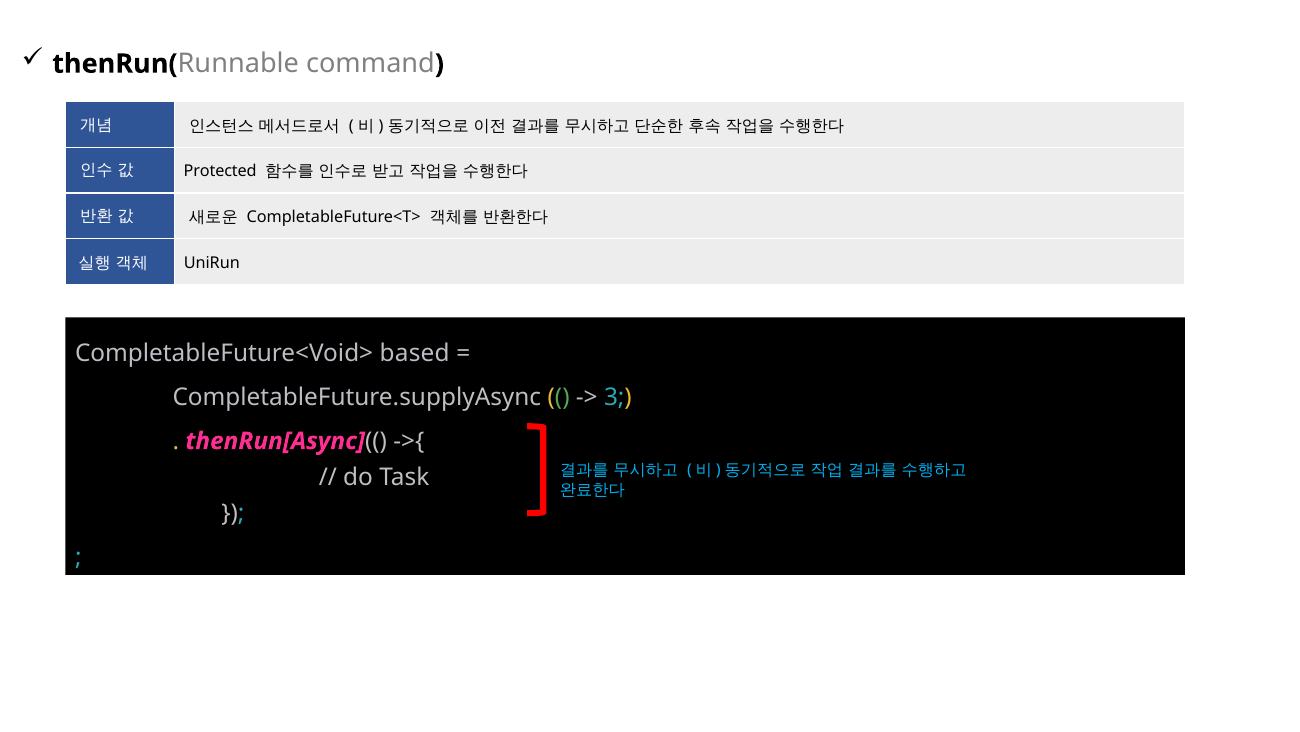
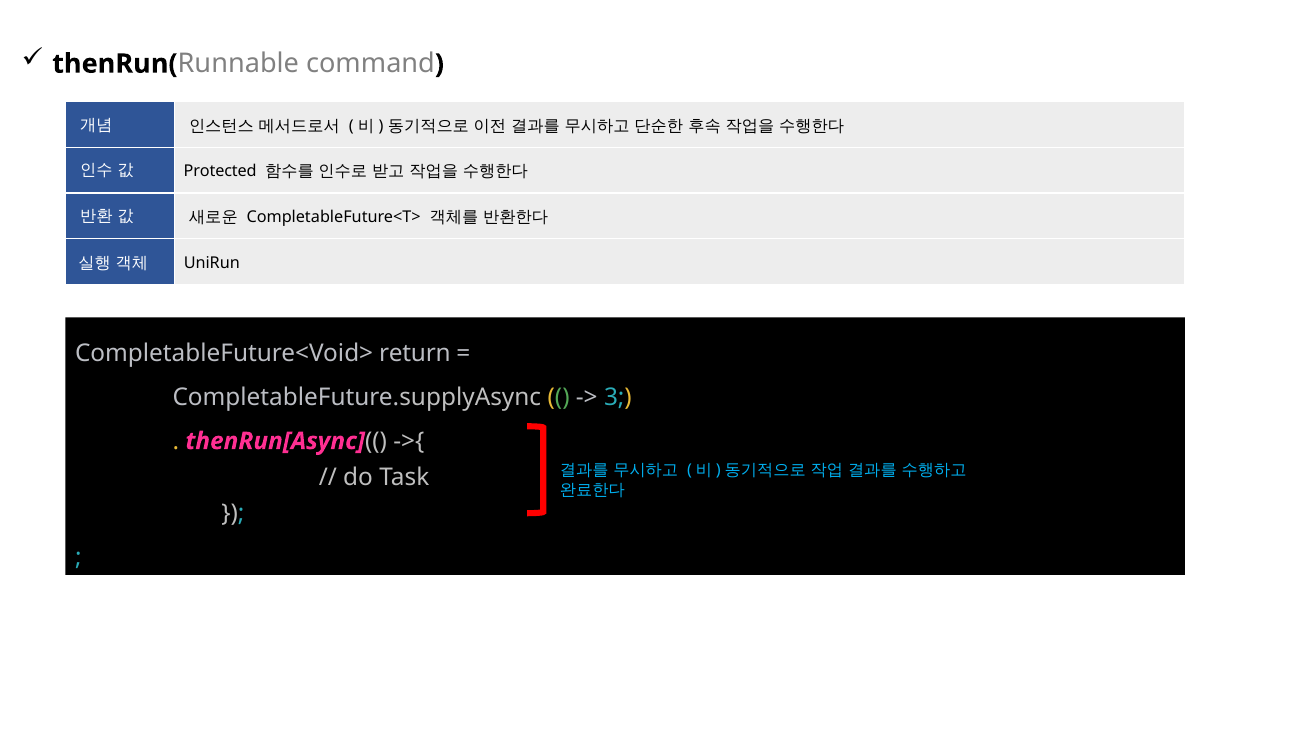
based: based -> return
